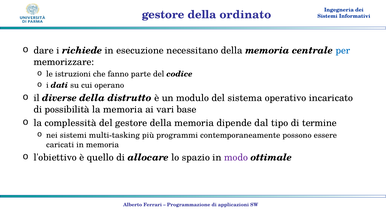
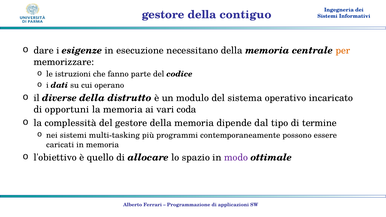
ordinato: ordinato -> contiguo
richiede: richiede -> esigenze
per colour: blue -> orange
possibilità: possibilità -> opportuni
base: base -> coda
